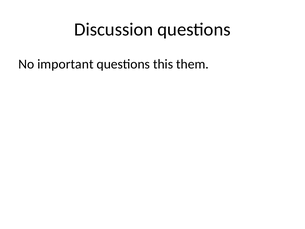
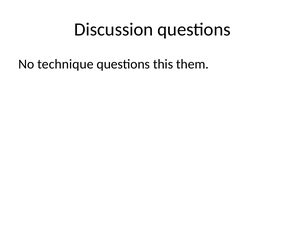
important: important -> technique
